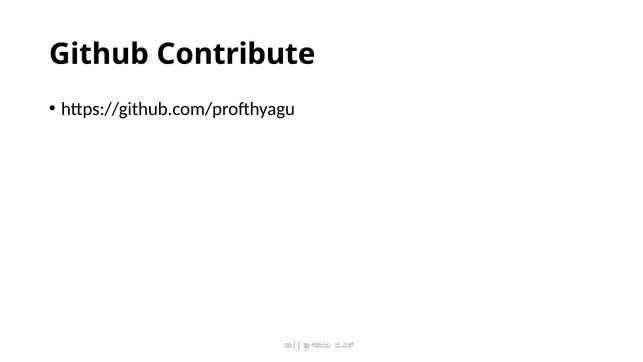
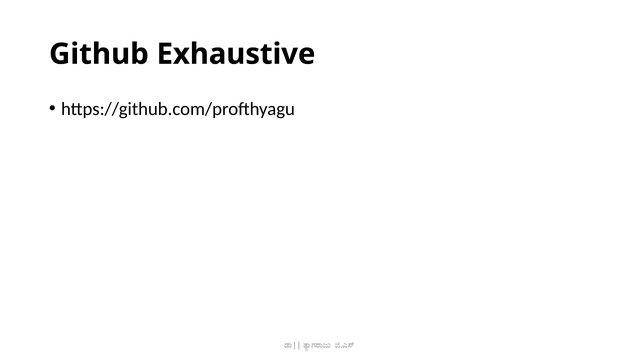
Contribute: Contribute -> Exhaustive
